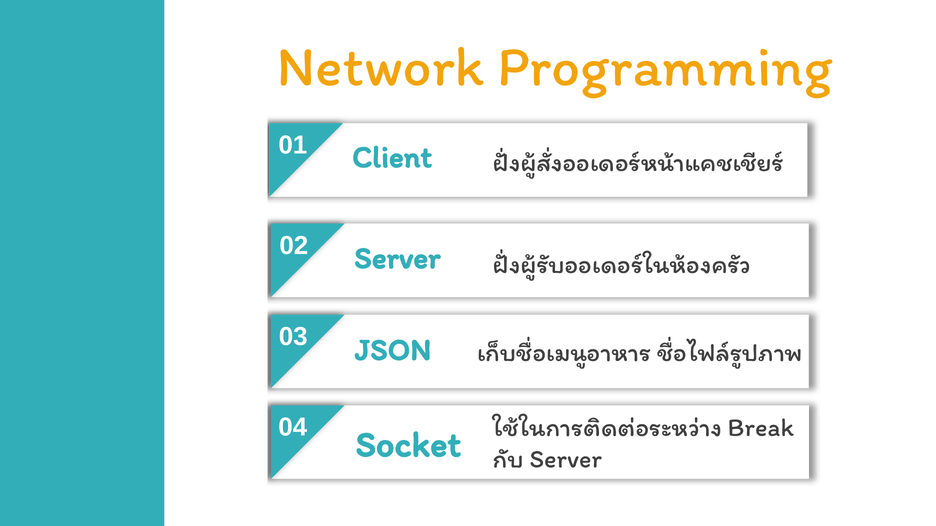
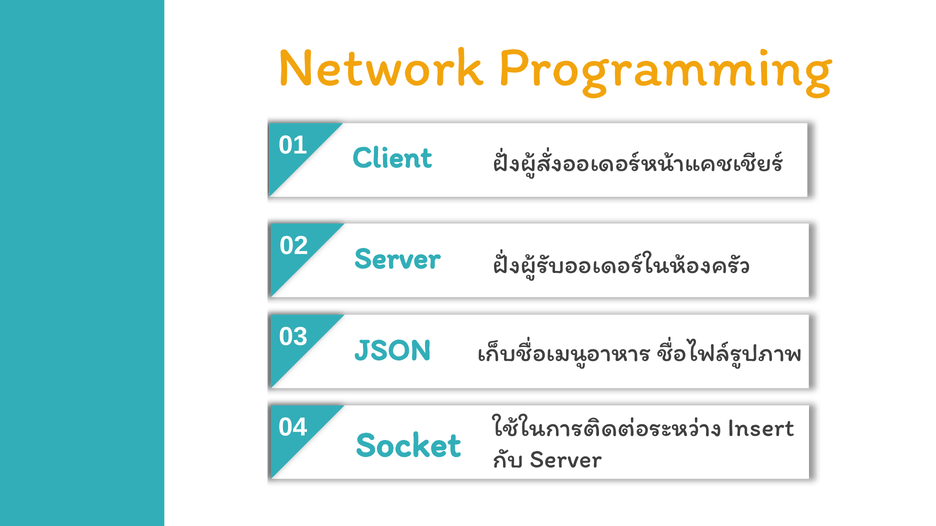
Break: Break -> Insert
